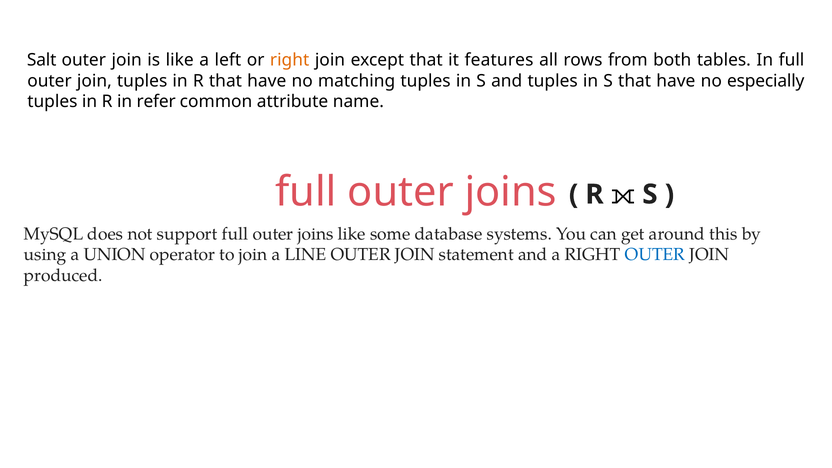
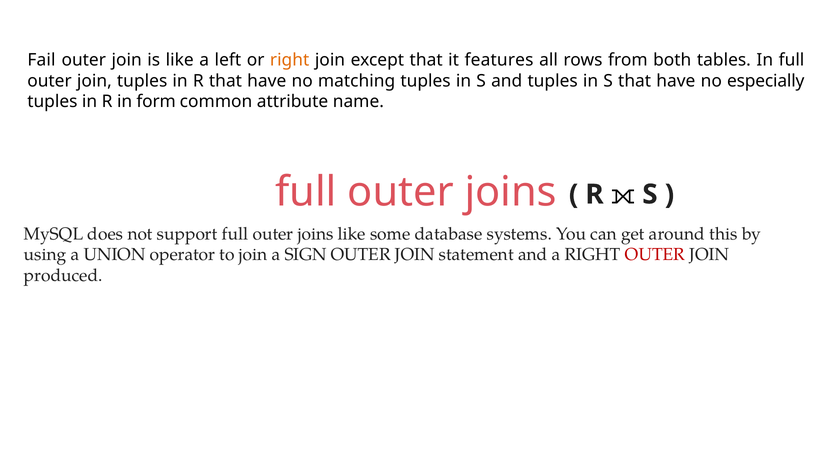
Salt: Salt -> Fail
refer: refer -> form
LINE: LINE -> SIGN
OUTER at (655, 255) colour: blue -> red
